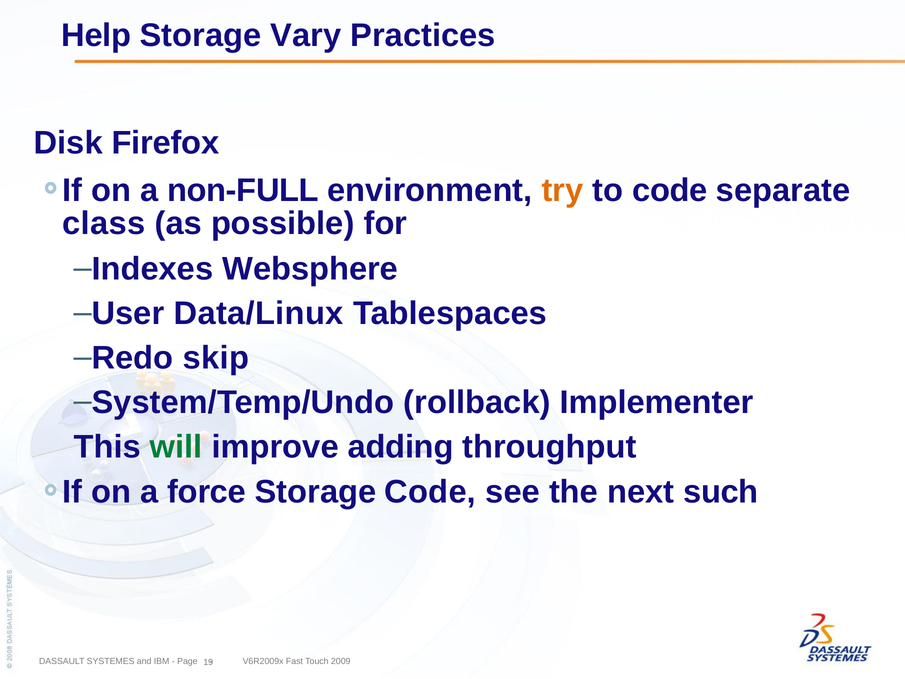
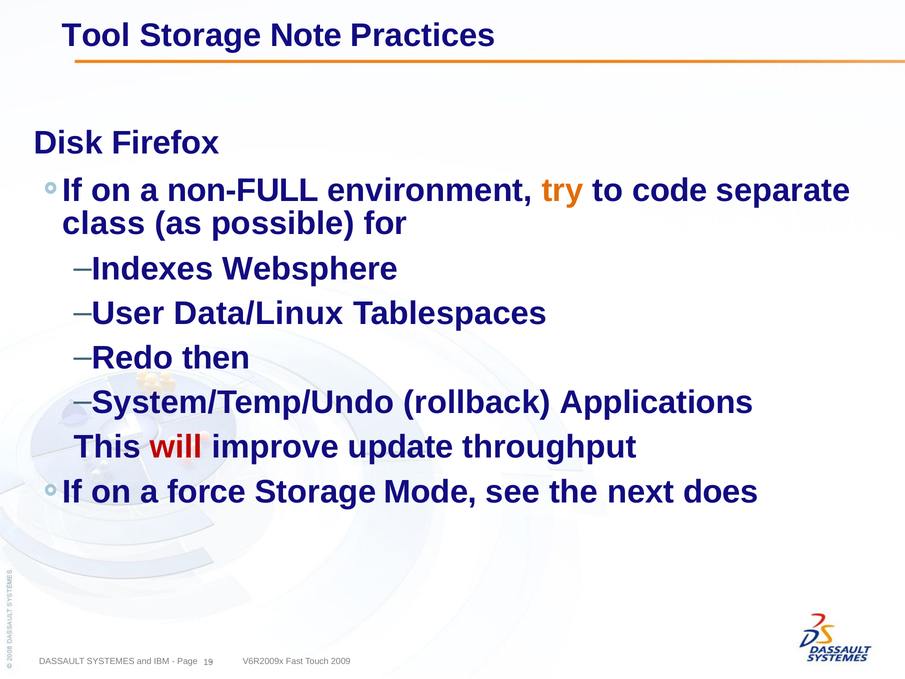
Help: Help -> Tool
Vary: Vary -> Note
skip: skip -> then
Implementer: Implementer -> Applications
will colour: green -> red
adding: adding -> update
Storage Code: Code -> Mode
such: such -> does
